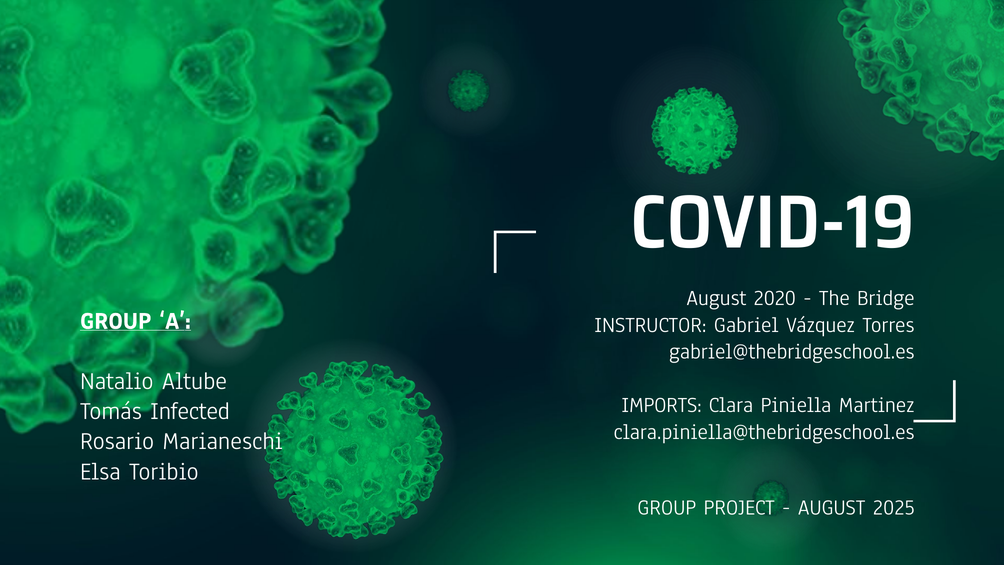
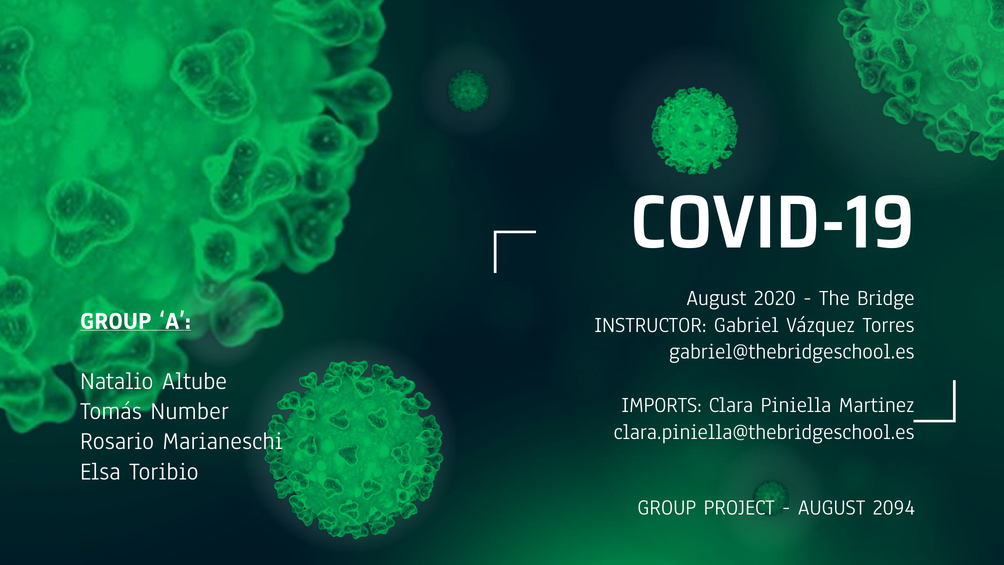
Infected: Infected -> Number
2025: 2025 -> 2094
